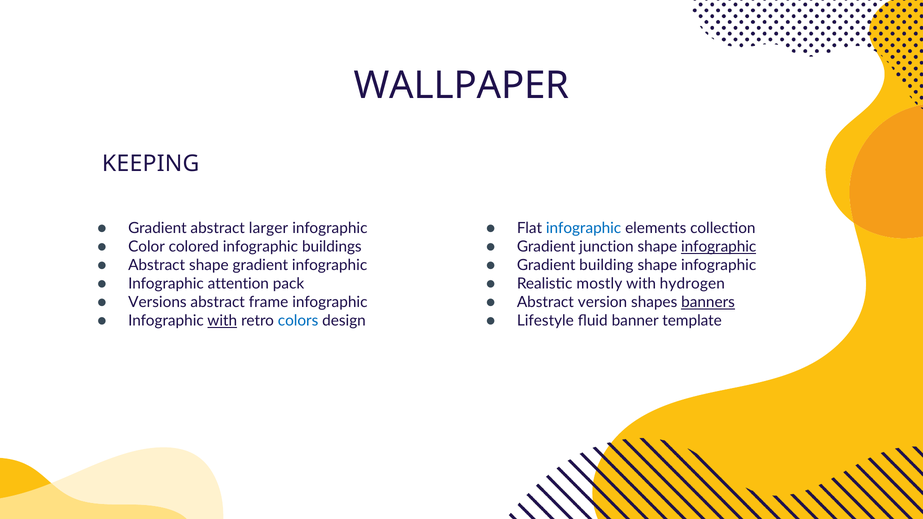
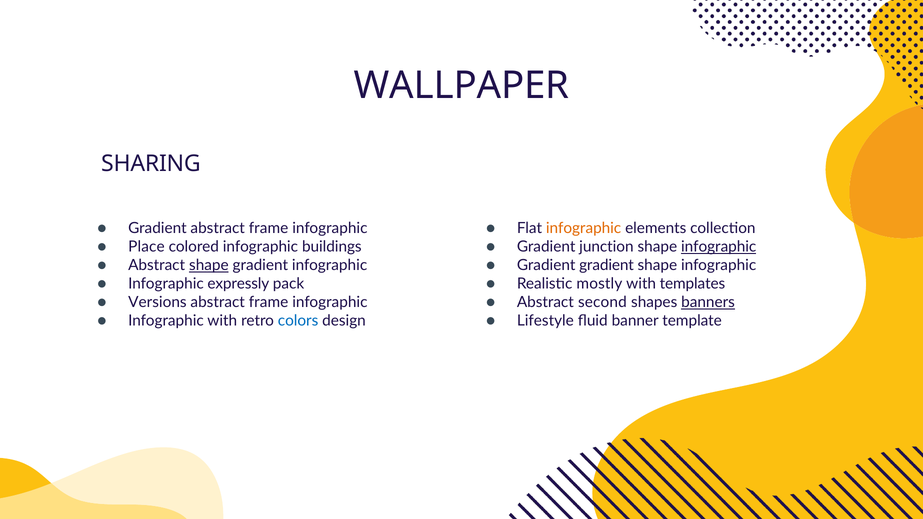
KEEPING: KEEPING -> SHARING
Gradient abstract larger: larger -> frame
infographic at (584, 229) colour: blue -> orange
Color: Color -> Place
shape at (209, 265) underline: none -> present
Gradient building: building -> gradient
attention: attention -> expressly
hydrogen: hydrogen -> templates
version: version -> second
with at (222, 321) underline: present -> none
